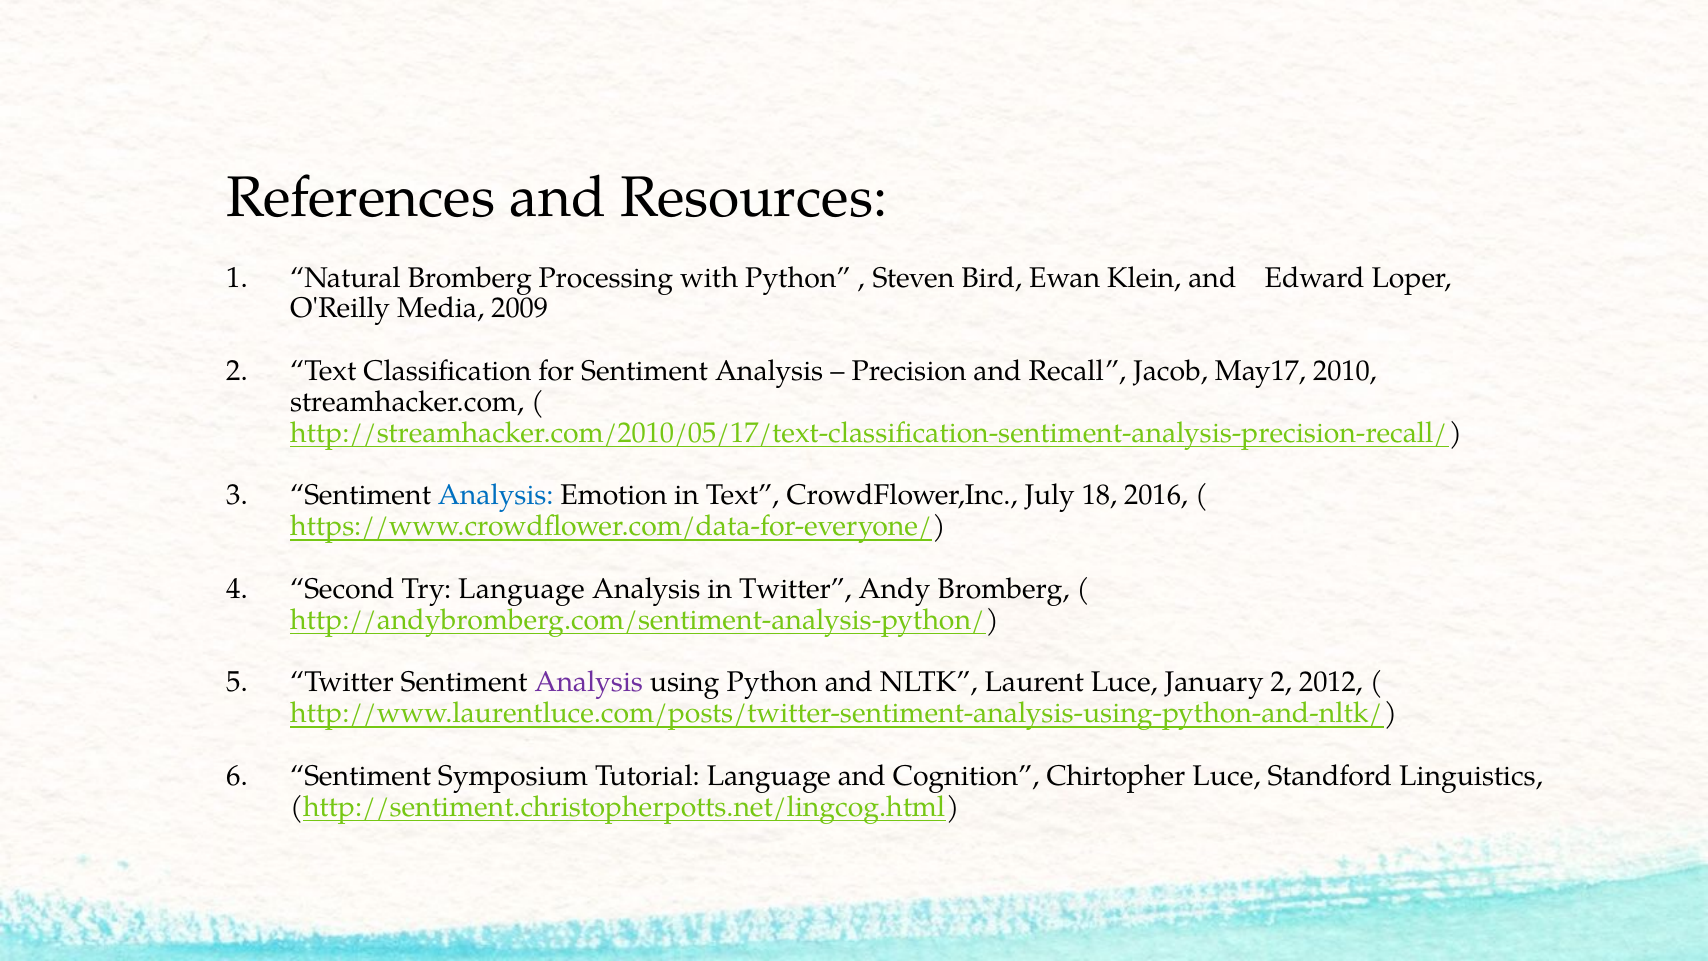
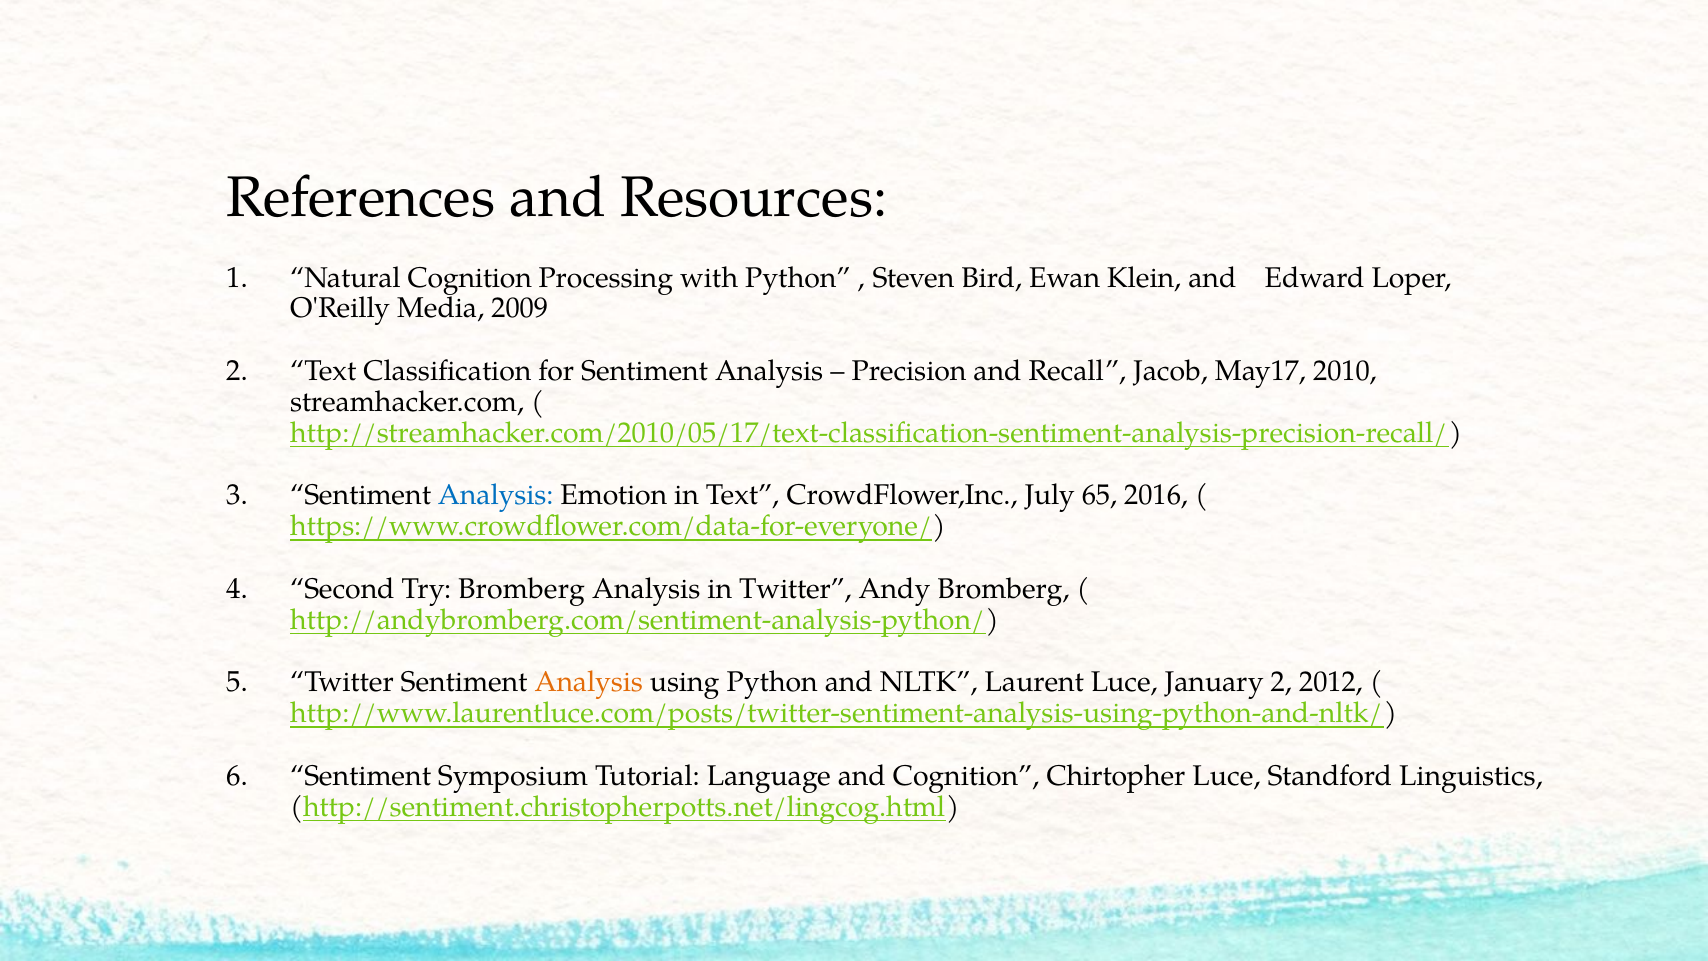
Natural Bromberg: Bromberg -> Cognition
18: 18 -> 65
Try Language: Language -> Bromberg
Analysis at (589, 682) colour: purple -> orange
